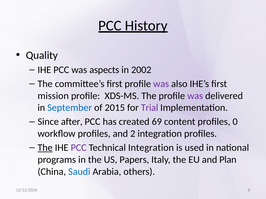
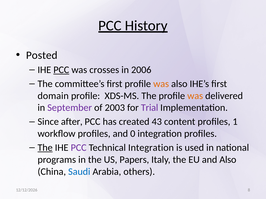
Quality: Quality -> Posted
PCC at (61, 70) underline: none -> present
aspects: aspects -> crosses
2002: 2002 -> 2006
was at (161, 84) colour: purple -> orange
mission: mission -> domain
was at (195, 96) colour: purple -> orange
September colour: blue -> purple
2015: 2015 -> 2003
69: 69 -> 43
0: 0 -> 1
2: 2 -> 0
and Plan: Plan -> Also
